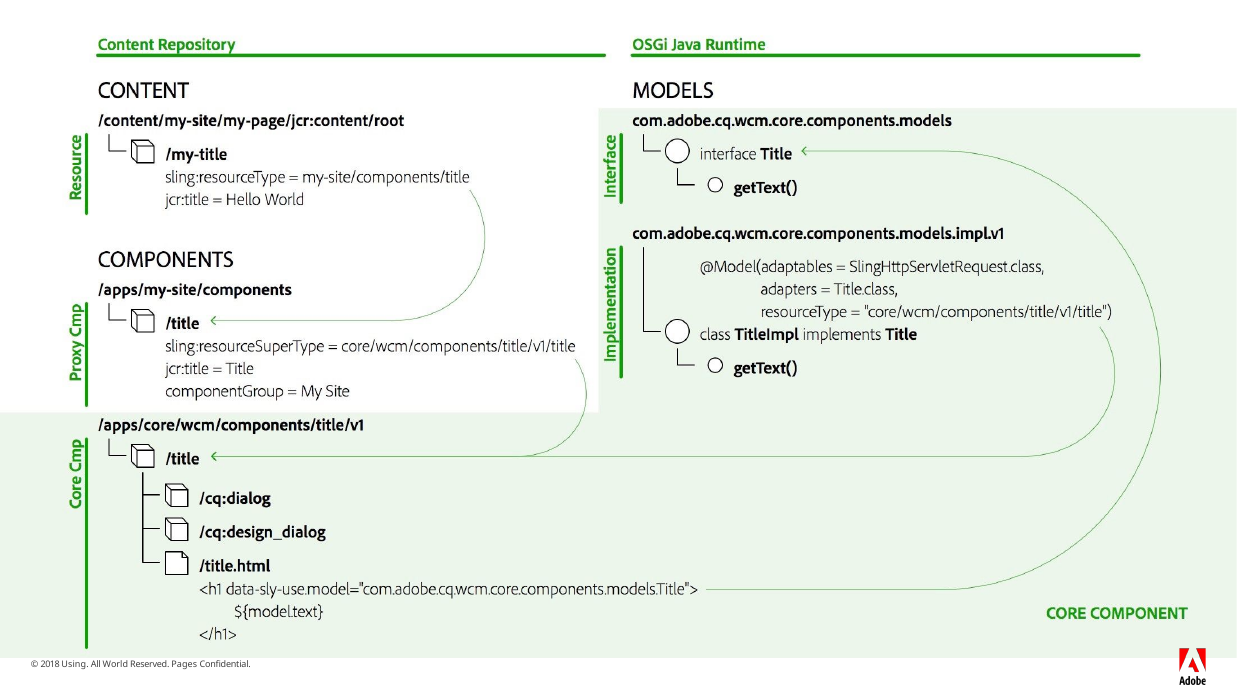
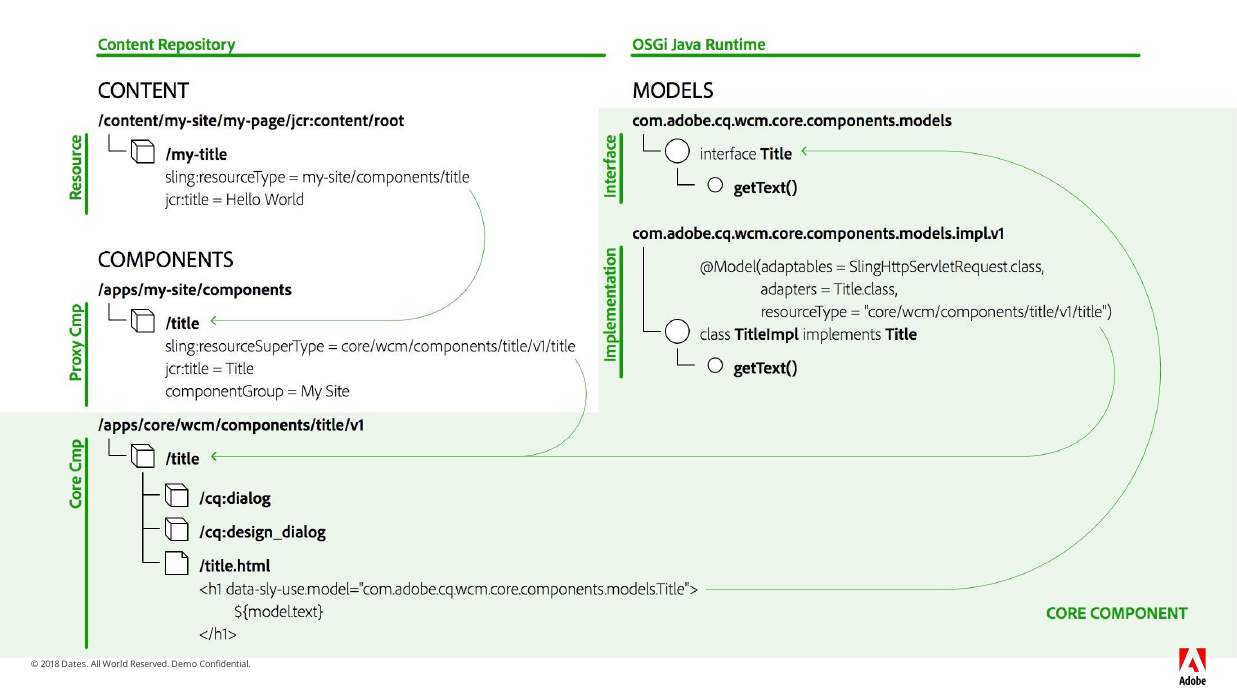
Using: Using -> Dates
Pages: Pages -> Demo
